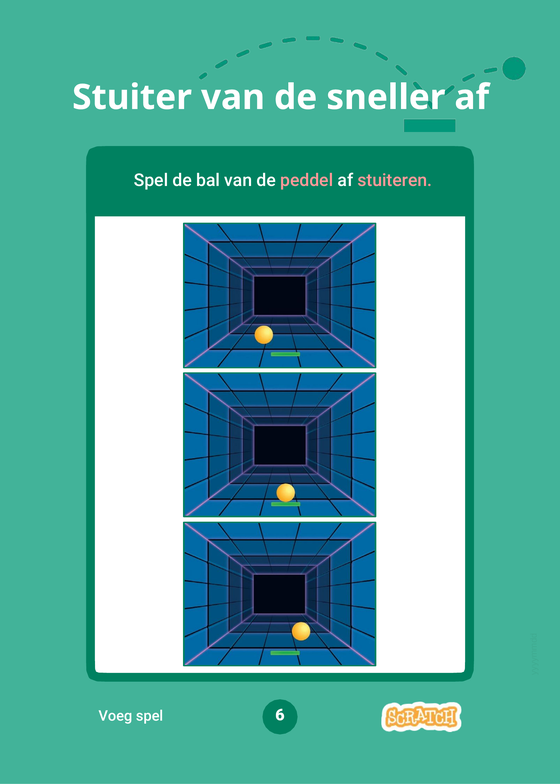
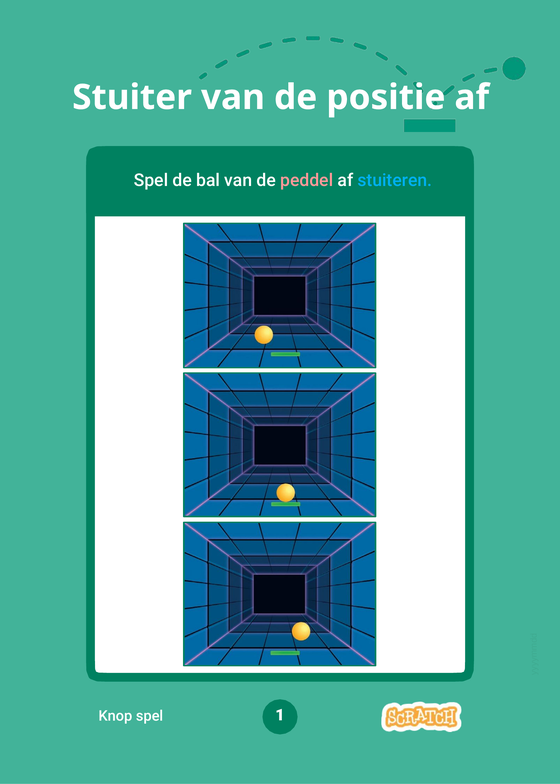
sneller: sneller -> positie
stuiteren colour: pink -> light blue
Voeg: Voeg -> Knop
6: 6 -> 1
